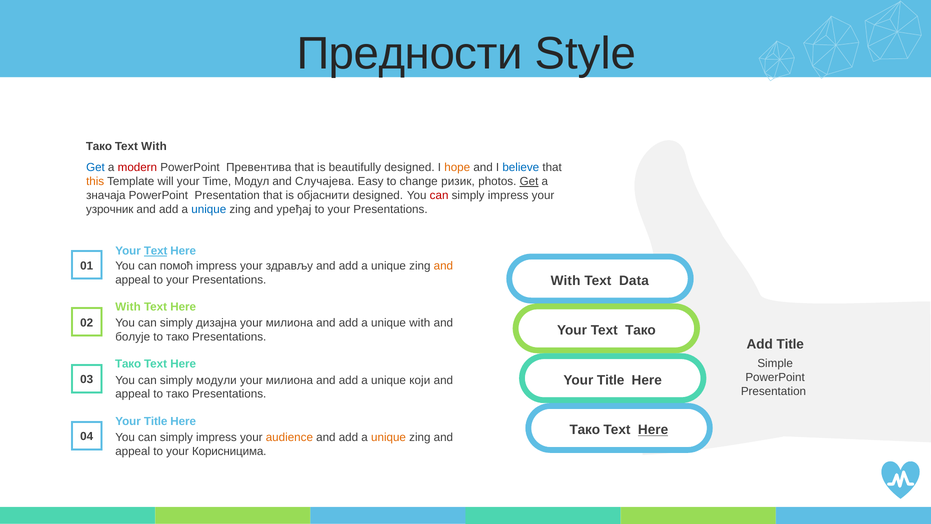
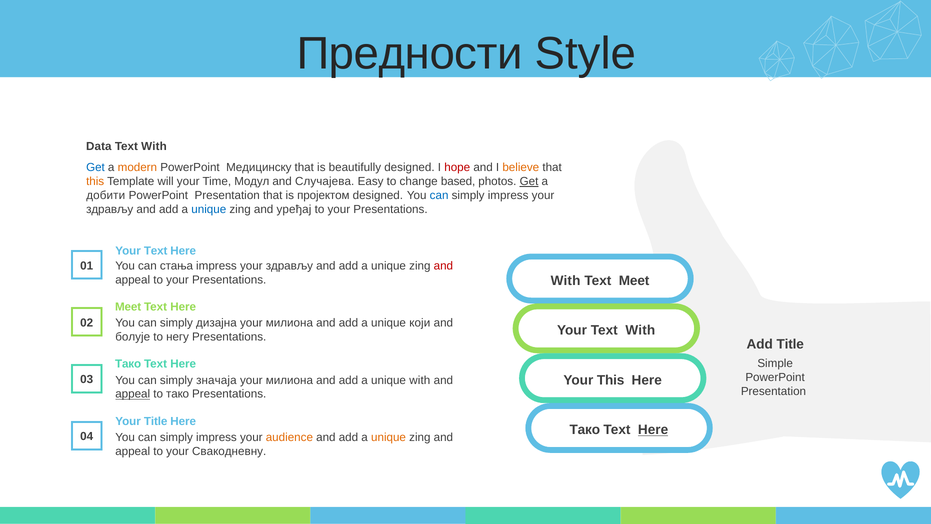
Тако at (99, 146): Тако -> Data
modern colour: red -> orange
Превентива: Превентива -> Медицинску
hope colour: orange -> red
believe colour: blue -> orange
ризик: ризик -> based
значаја: значаја -> добити
објаснити: објаснити -> пројектом
can at (439, 195) colour: red -> blue
узрочник at (110, 209): узрочник -> здрављу
Text at (156, 251) underline: present -> none
помоћ: помоћ -> стања
and at (443, 266) colour: orange -> red
Text Data: Data -> Meet
With at (128, 307): With -> Meet
unique with: with -> који
Your Text Тако: Тако -> With
тако at (178, 336): тако -> негу
Title at (611, 380): Title -> This
модули: модули -> значаја
unique који: који -> with
appeal at (133, 394) underline: none -> present
Корисницима: Корисницима -> Свакодневну
